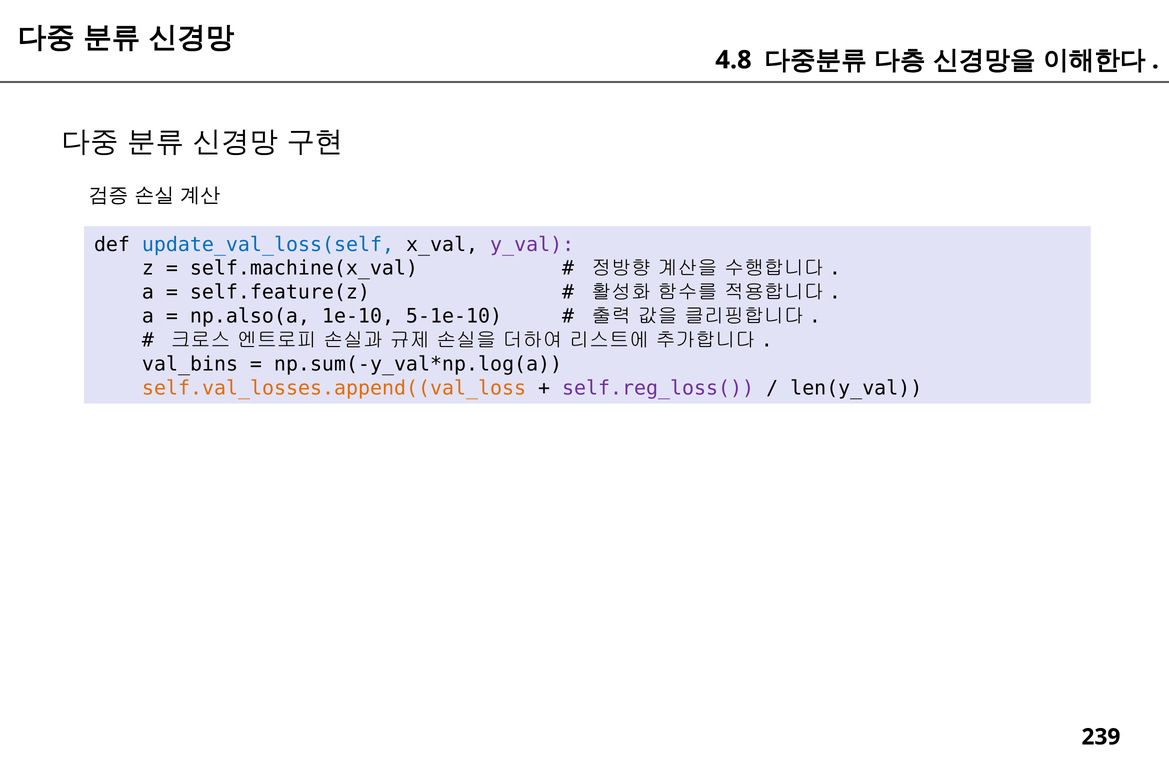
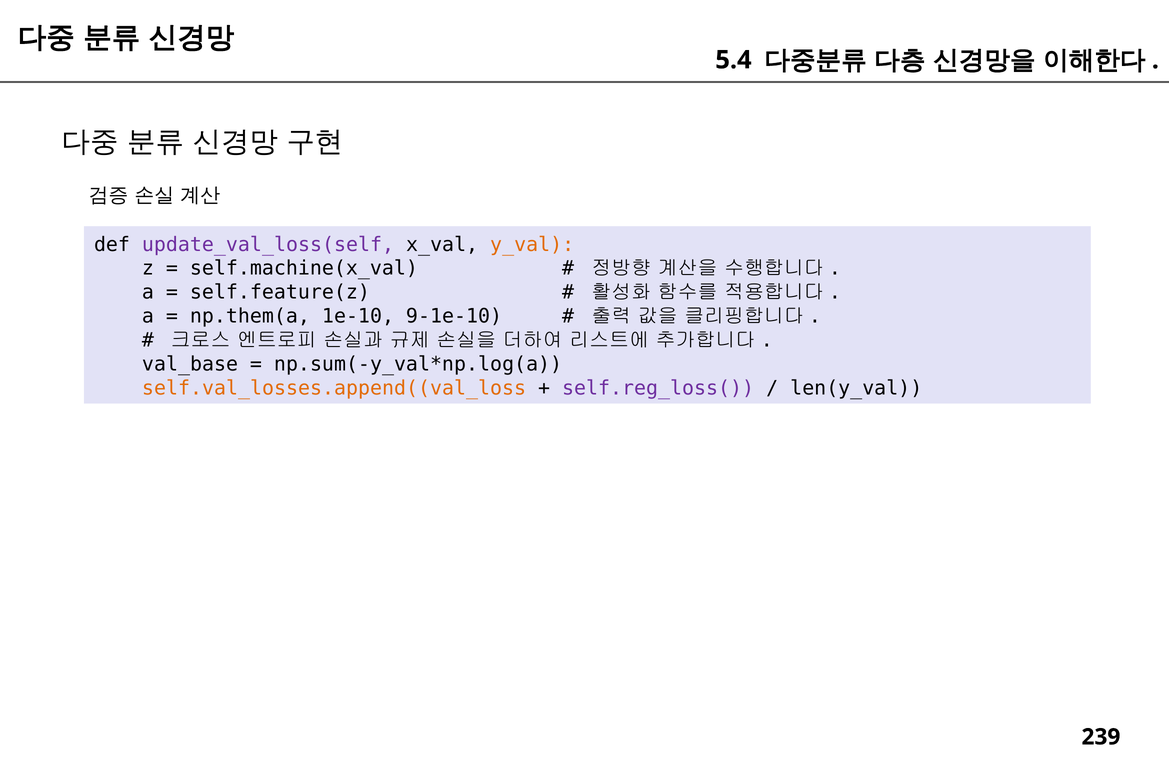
4.8: 4.8 -> 5.4
update_val_loss(self colour: blue -> purple
y_val colour: purple -> orange
np.also(a: np.also(a -> np.them(a
5-1e-10: 5-1e-10 -> 9-1e-10
val_bins: val_bins -> val_base
